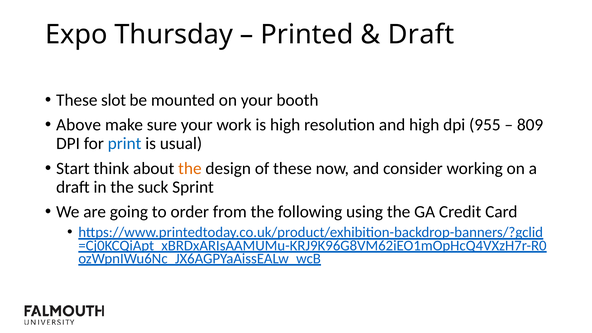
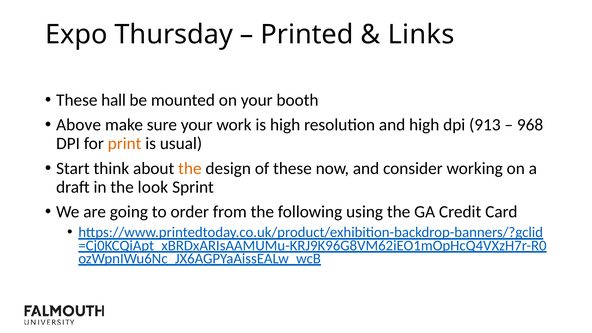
Draft at (421, 34): Draft -> Links
slot: slot -> hall
955: 955 -> 913
809: 809 -> 968
print colour: blue -> orange
suck: suck -> look
